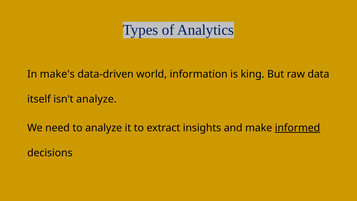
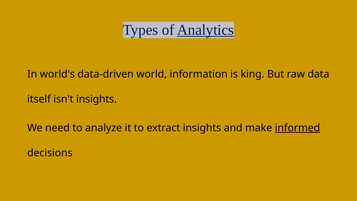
Analytics underline: none -> present
make's: make's -> world's
isn't analyze: analyze -> insights
